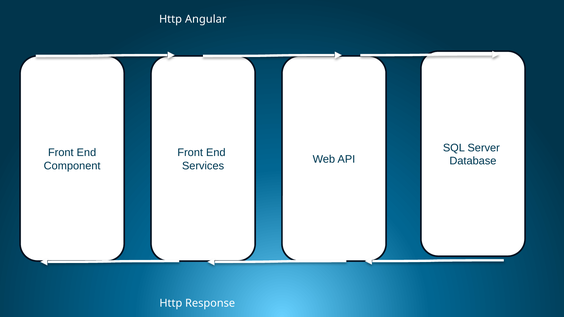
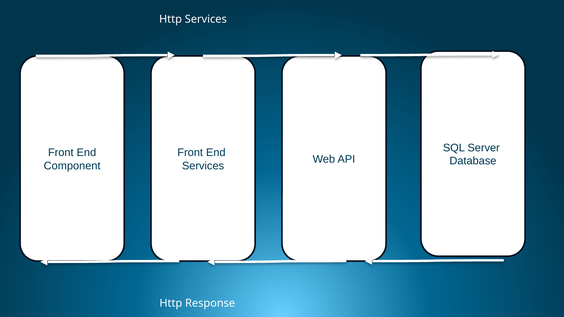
Http Angular: Angular -> Services
